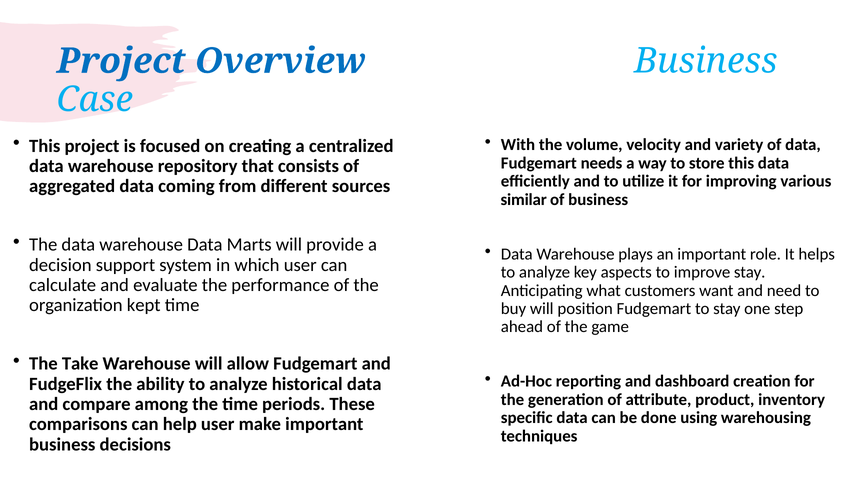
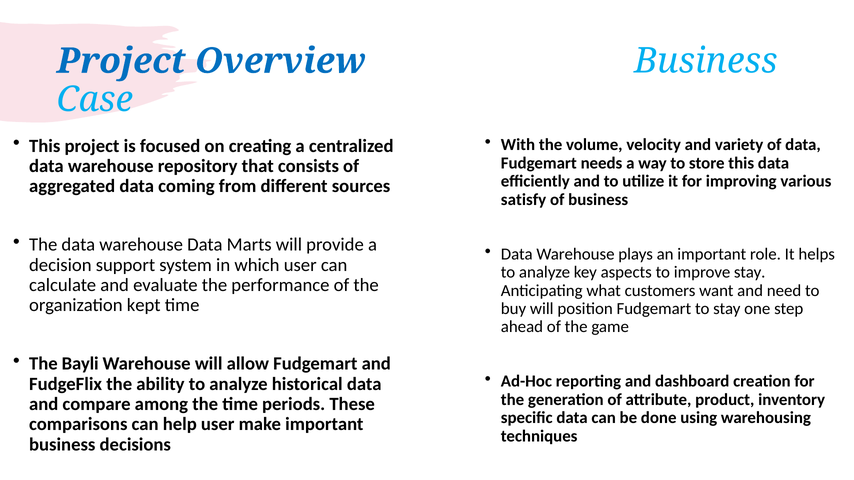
similar: similar -> satisfy
Take: Take -> Bayli
